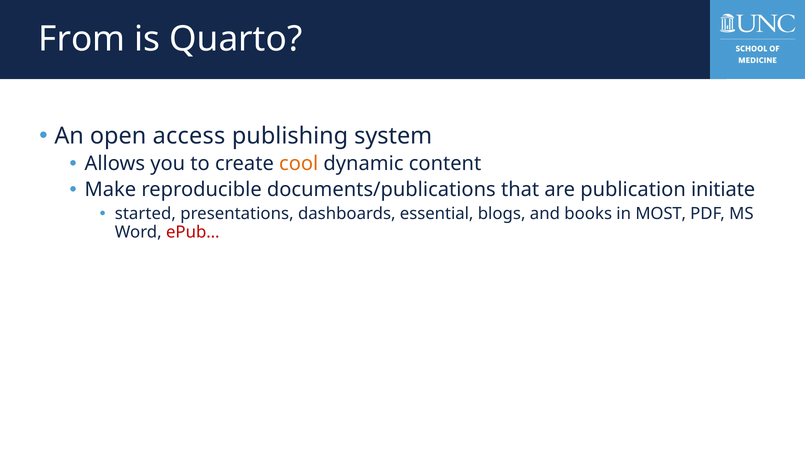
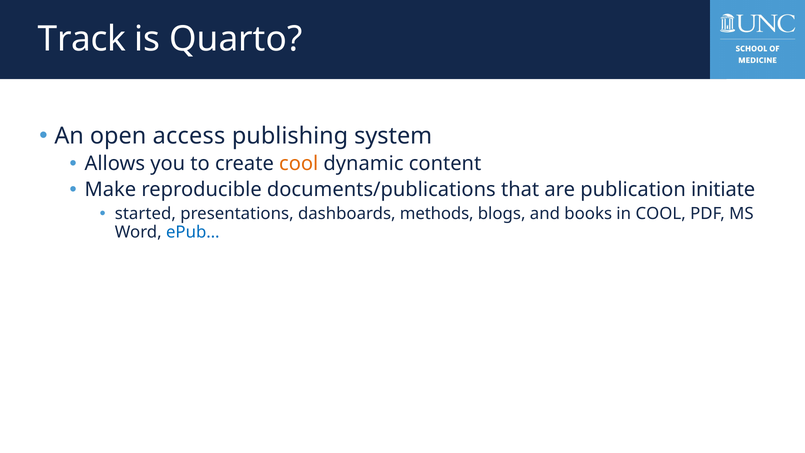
From: From -> Track
essential: essential -> methods
in MOST: MOST -> COOL
ePub… colour: red -> blue
